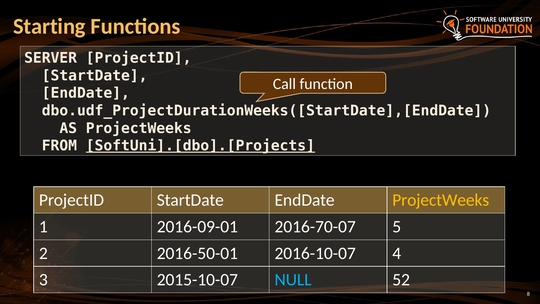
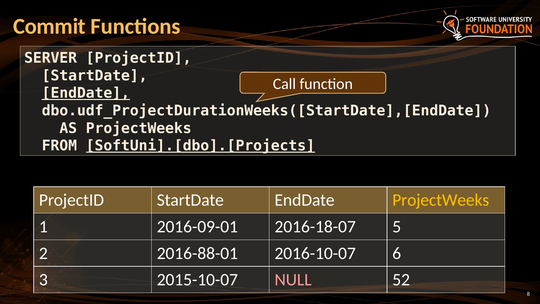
Starting: Starting -> Commit
EndDate at (86, 93) underline: none -> present
2016-70-07: 2016-70-07 -> 2016-18-07
2016-50-01: 2016-50-01 -> 2016-88-01
4: 4 -> 6
NULL colour: light blue -> pink
